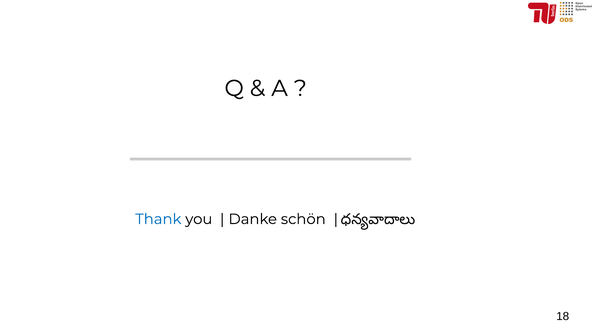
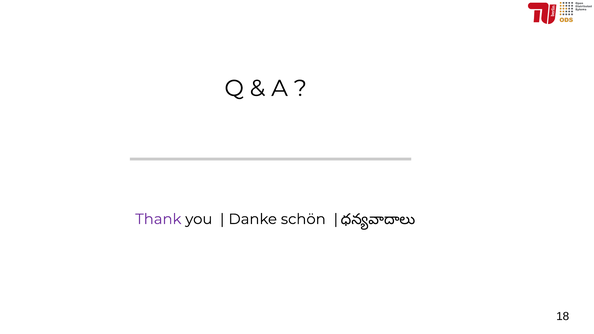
Thank colour: blue -> purple
